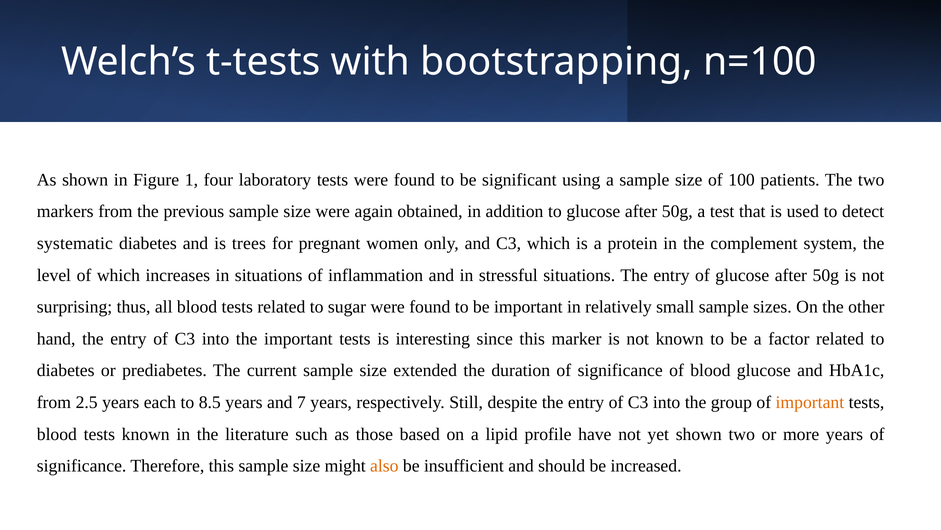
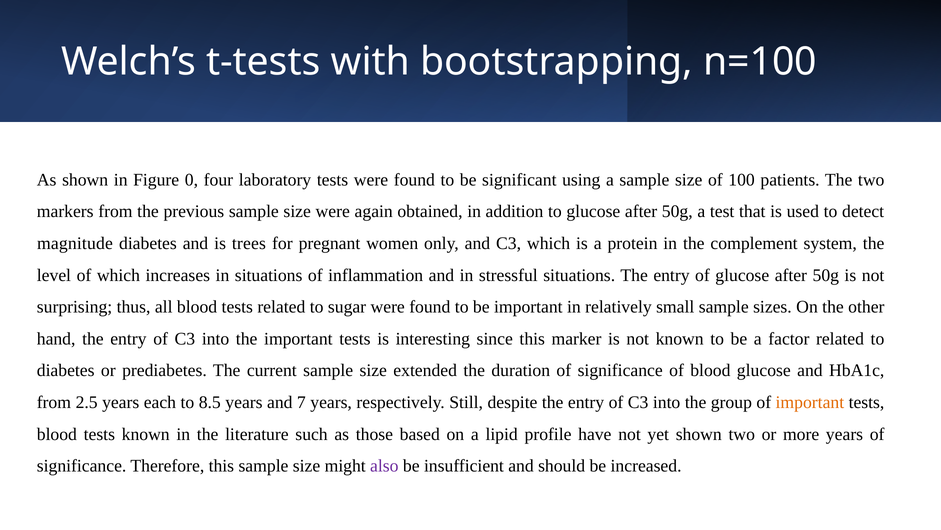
1: 1 -> 0
systematic: systematic -> magnitude
also colour: orange -> purple
